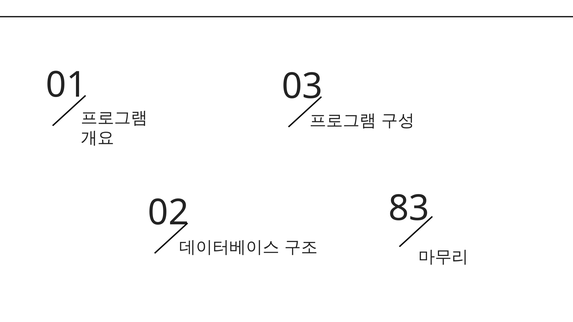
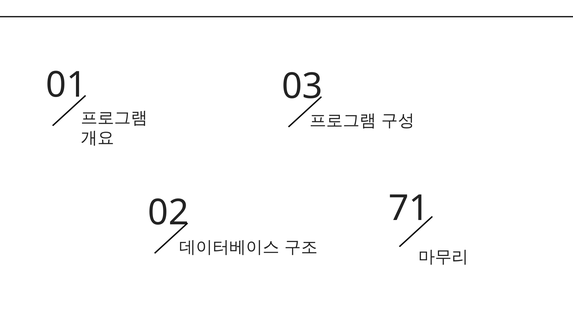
83: 83 -> 71
